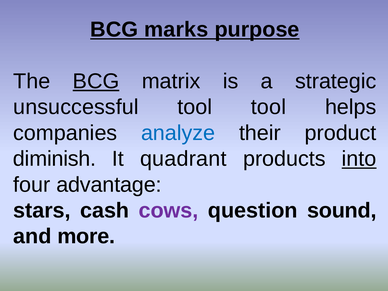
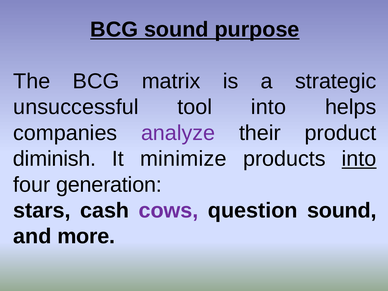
BCG marks: marks -> sound
BCG at (96, 81) underline: present -> none
tool tool: tool -> into
analyze colour: blue -> purple
quadrant: quadrant -> minimize
advantage: advantage -> generation
